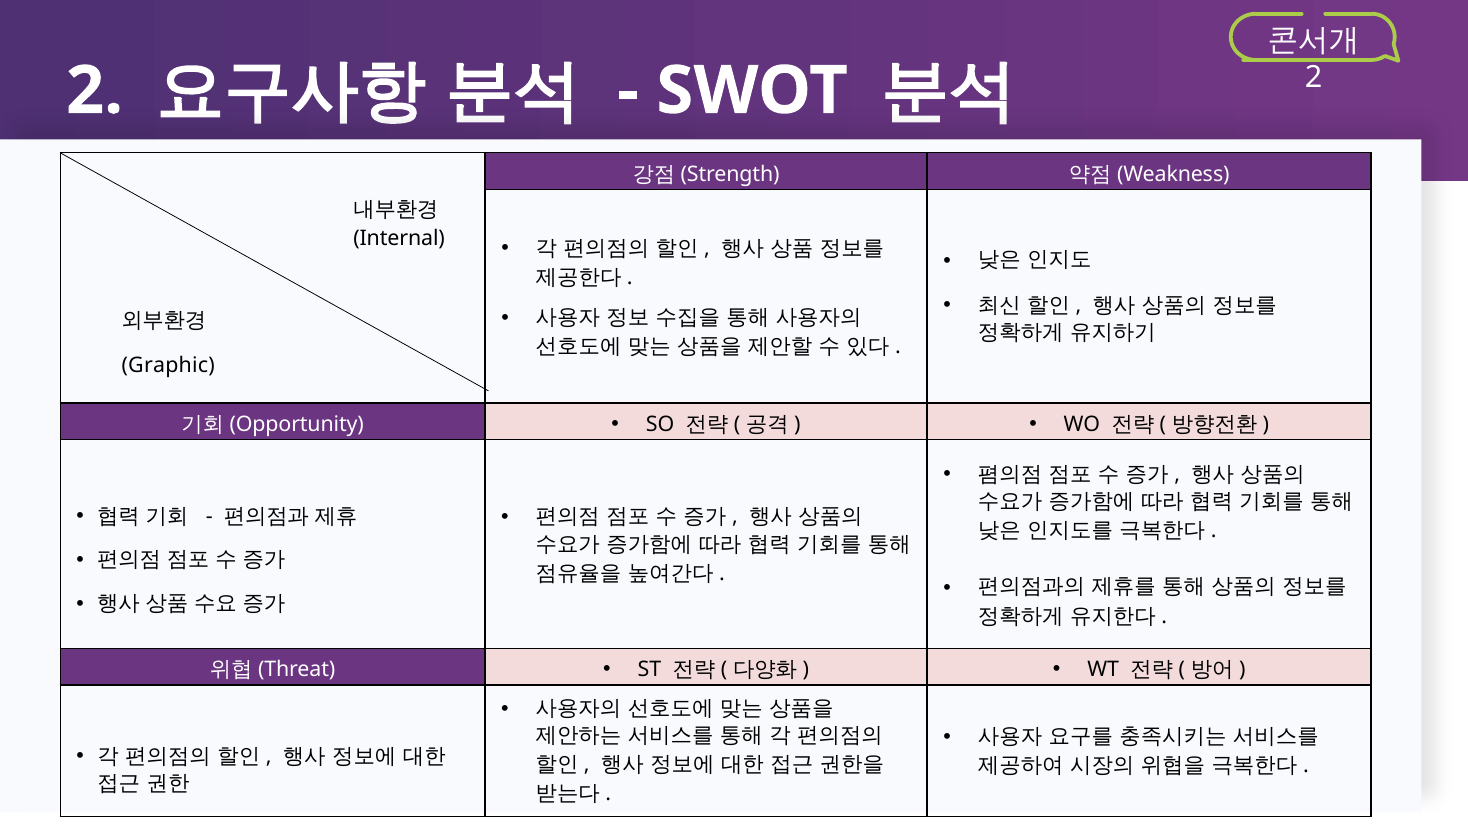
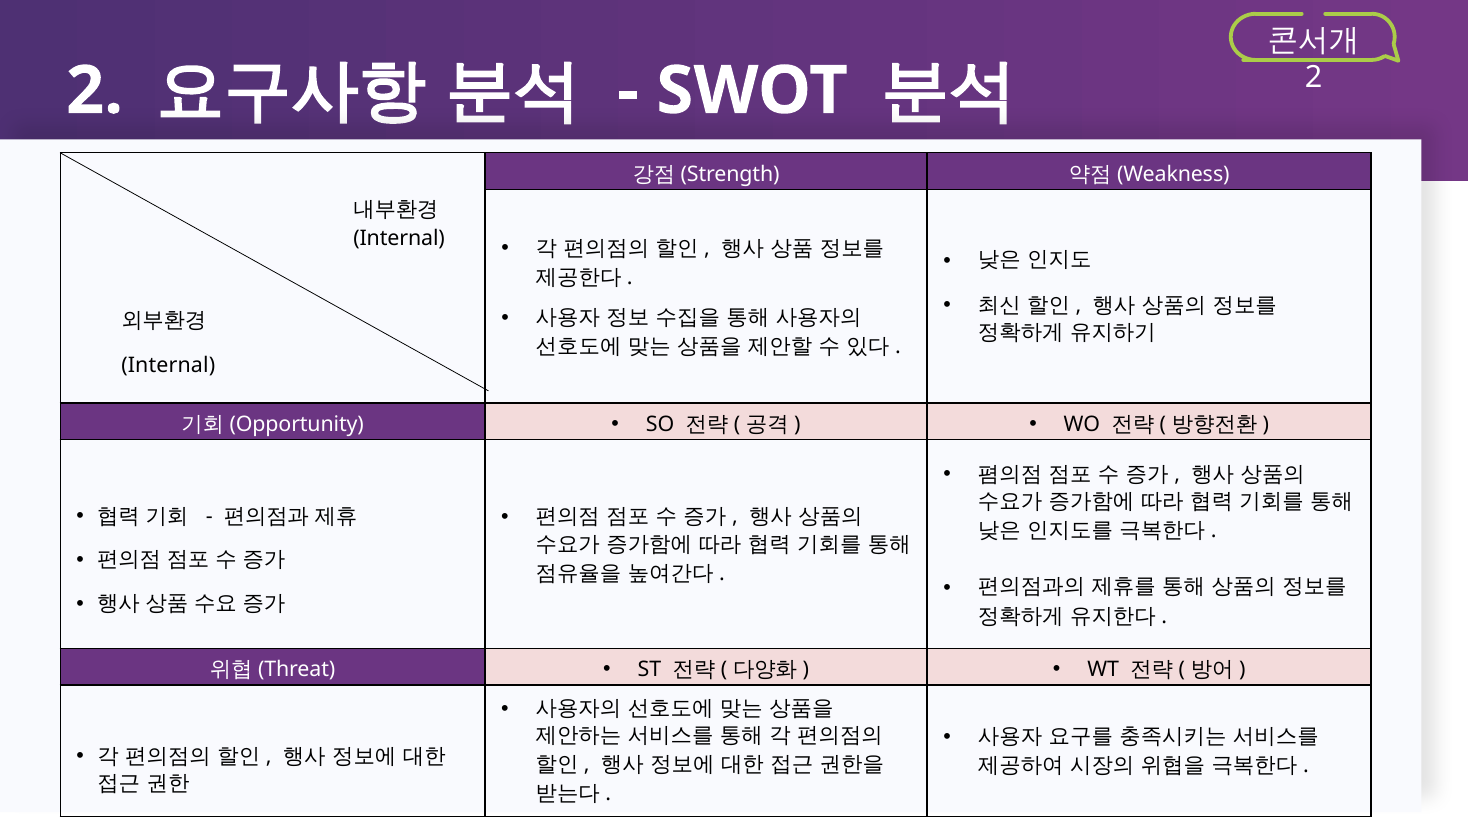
Graphic at (168, 365): Graphic -> Internal
